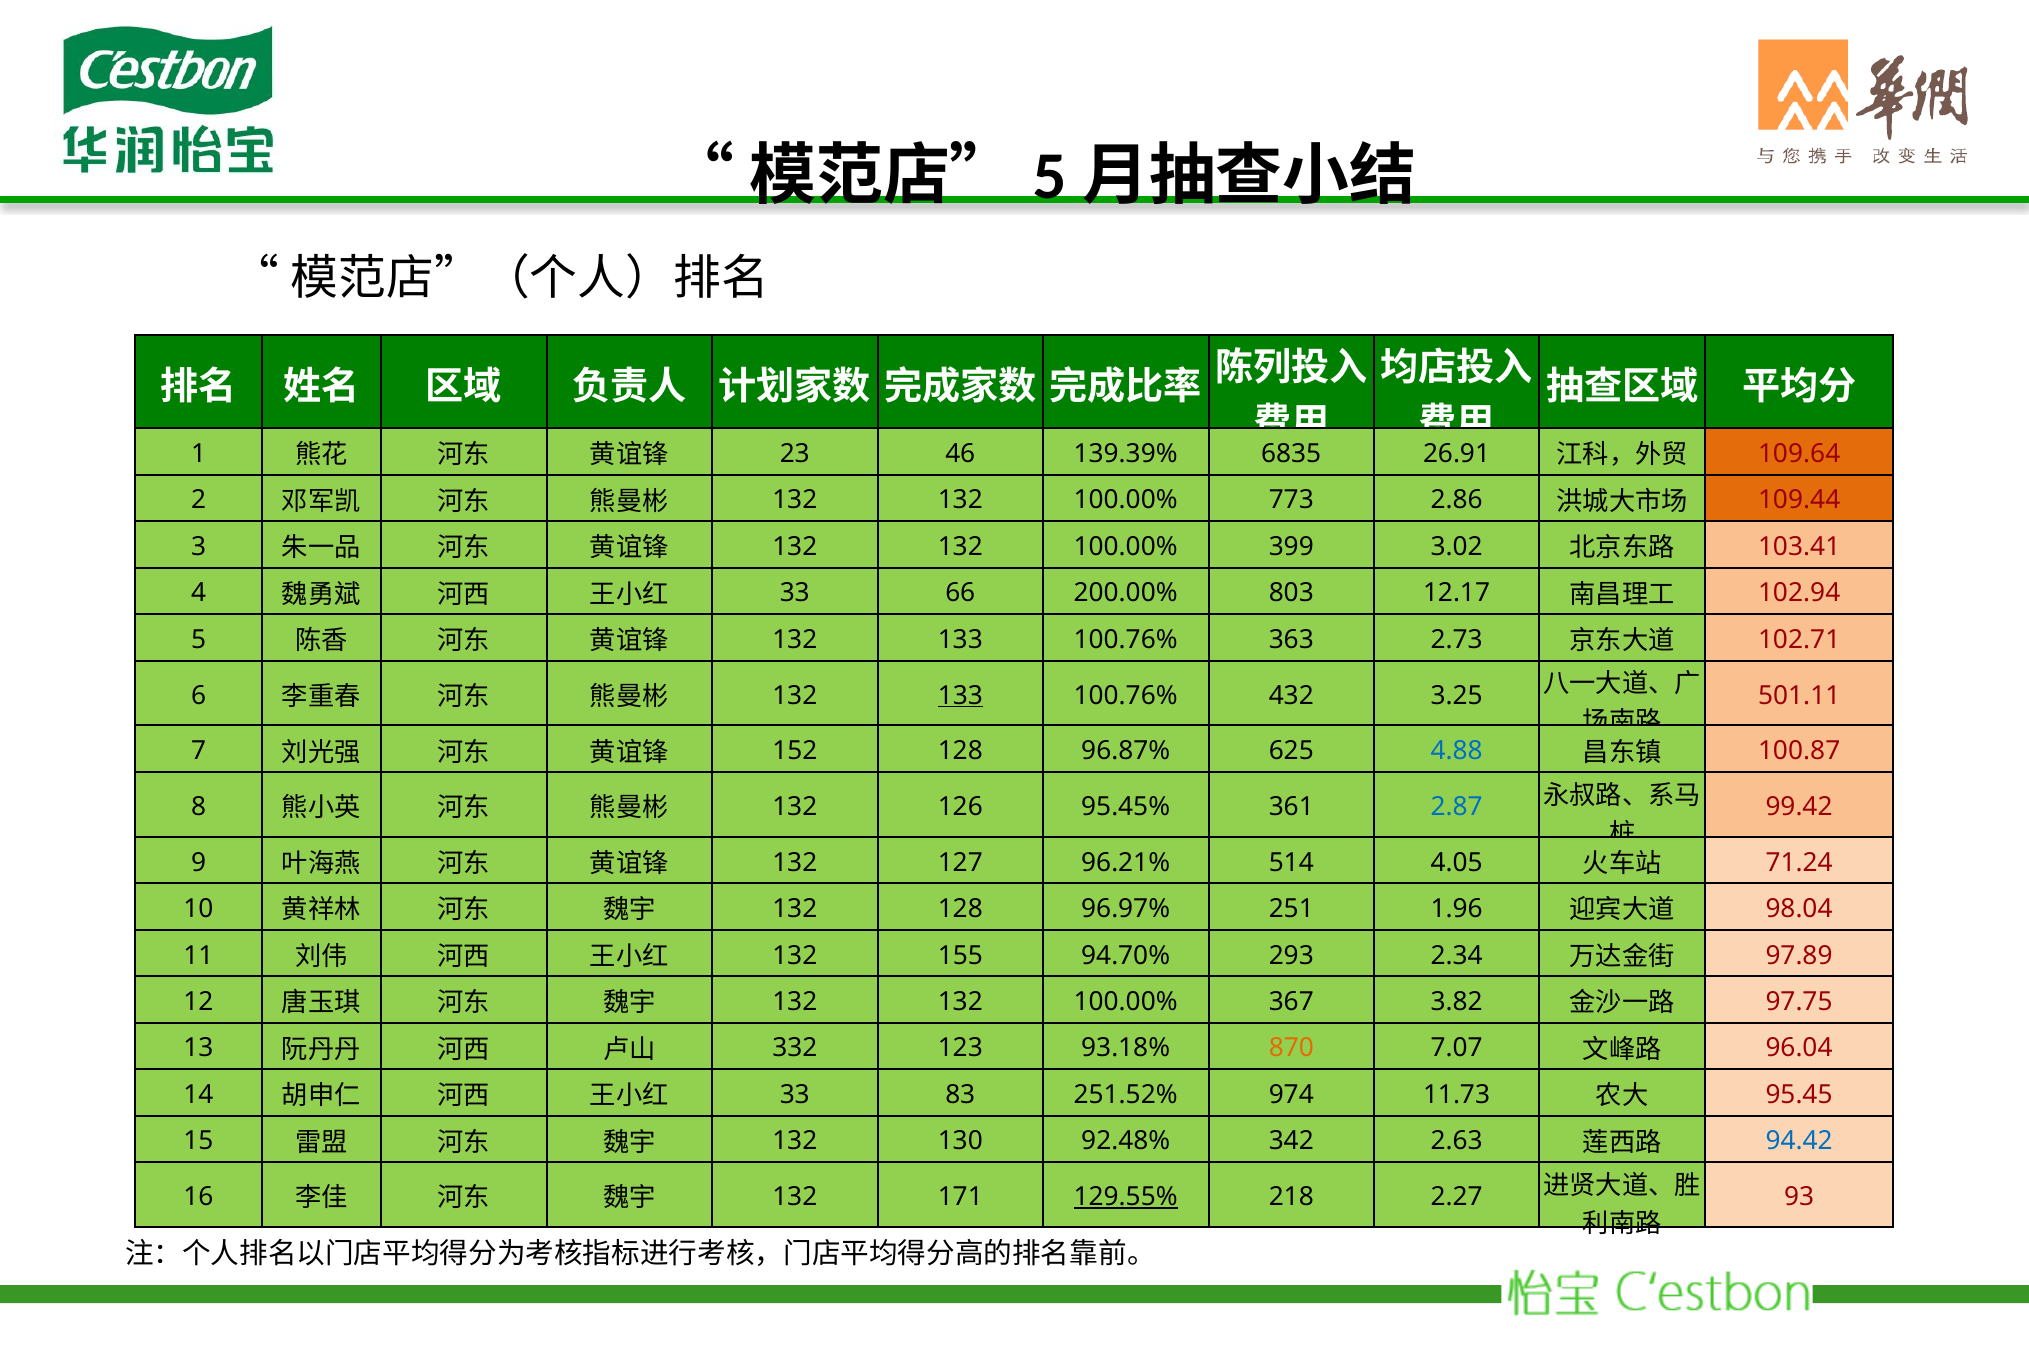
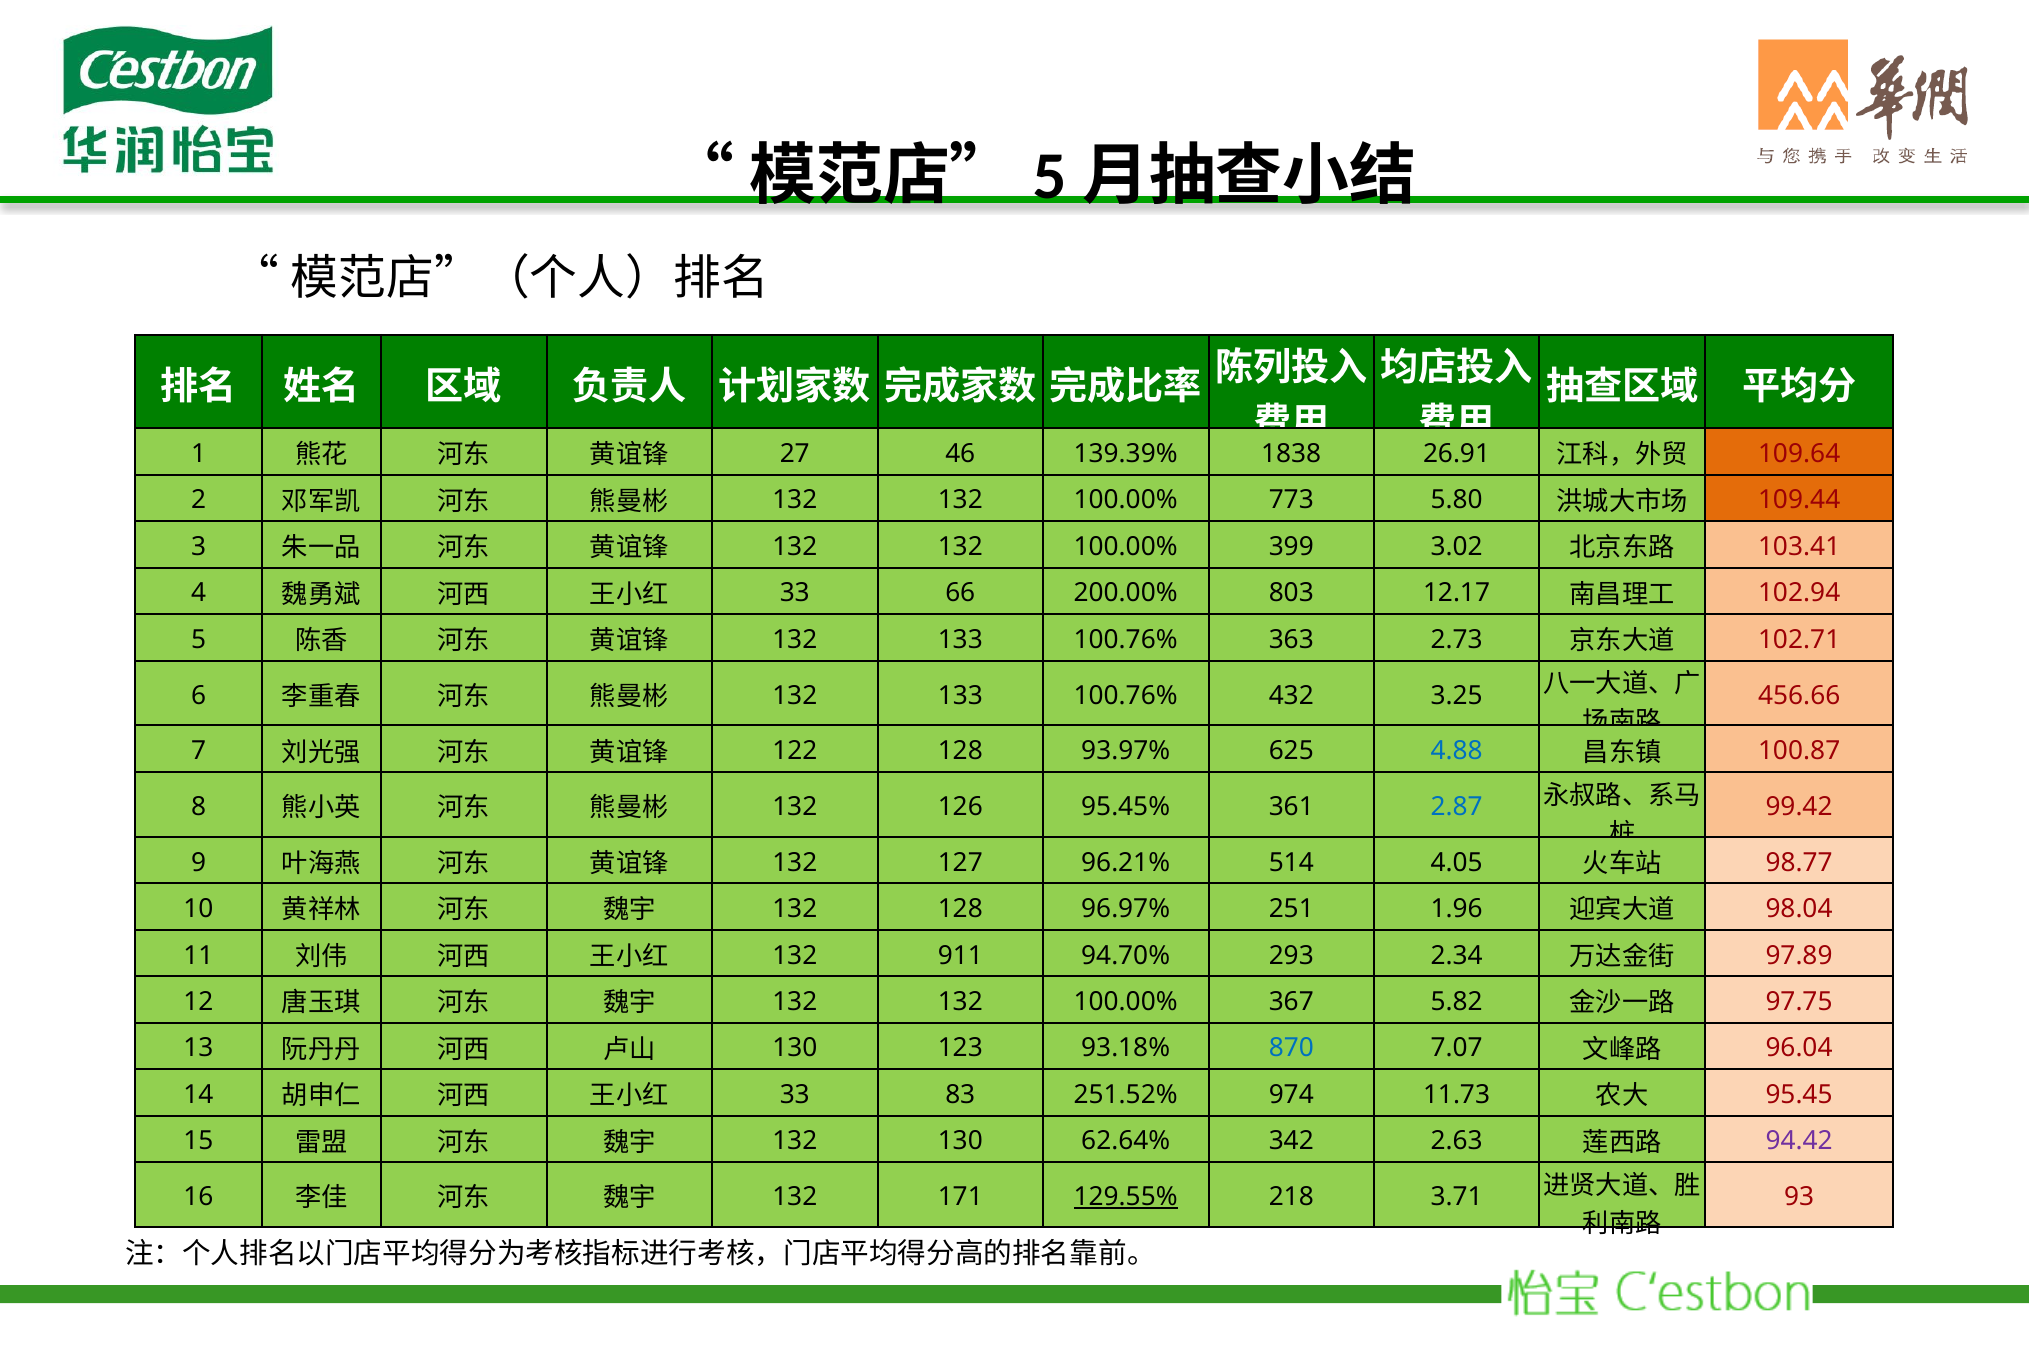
23: 23 -> 27
6835: 6835 -> 1838
2.86: 2.86 -> 5.80
133 at (960, 695) underline: present -> none
501.11: 501.11 -> 456.66
152: 152 -> 122
96.87%: 96.87% -> 93.97%
71.24: 71.24 -> 98.77
155: 155 -> 911
3.82: 3.82 -> 5.82
332 at (795, 1048): 332 -> 130
870 colour: orange -> blue
92.48%: 92.48% -> 62.64%
94.42 colour: blue -> purple
2.27: 2.27 -> 3.71
